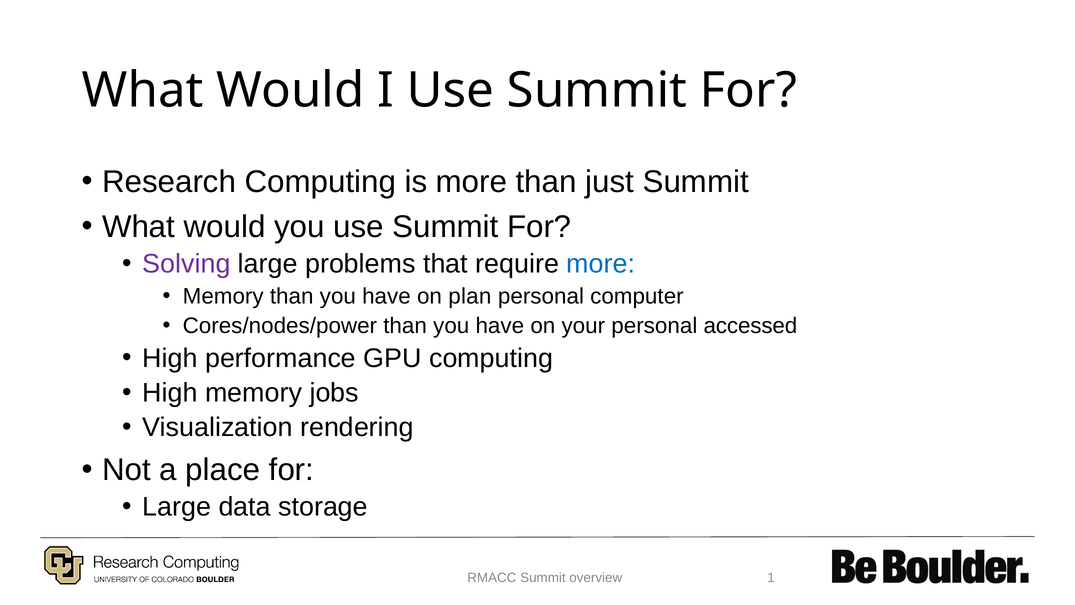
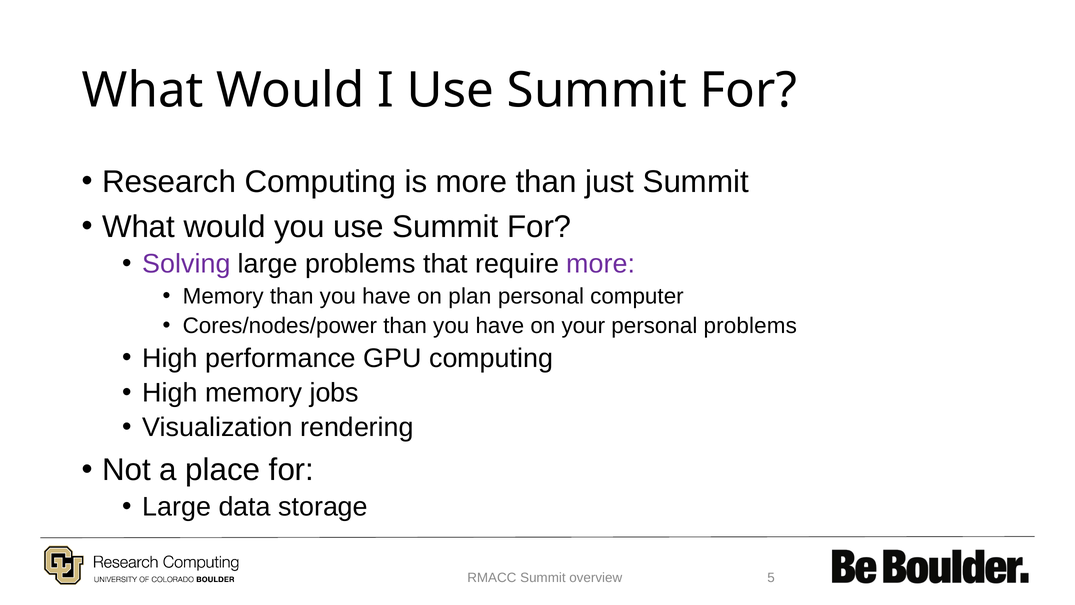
more at (601, 264) colour: blue -> purple
personal accessed: accessed -> problems
1: 1 -> 5
